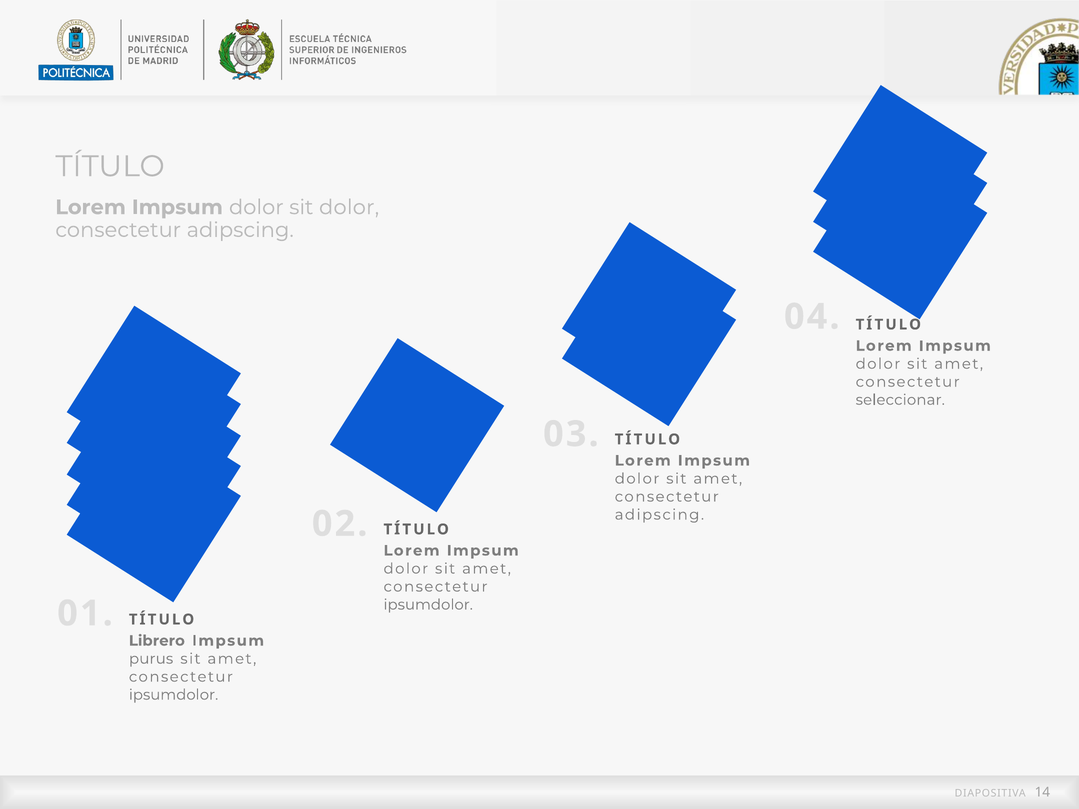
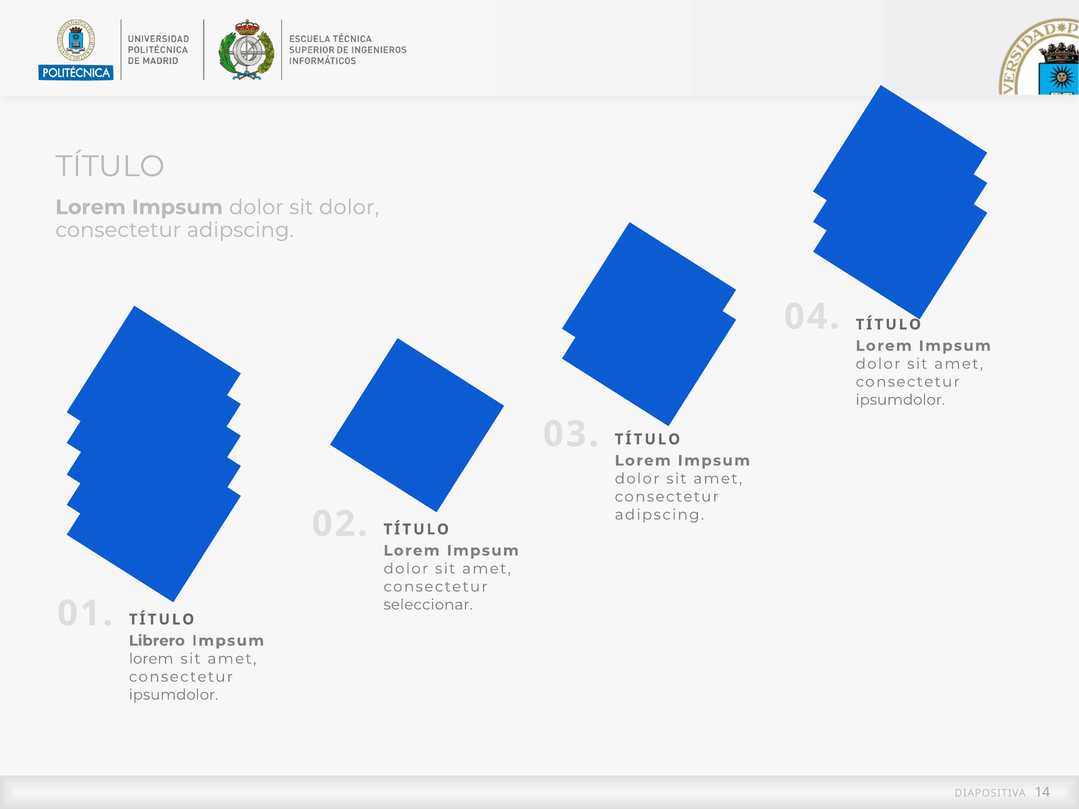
seleccionar at (900, 400): seleccionar -> ipsumdolor
ipsumdolor at (428, 605): ipsumdolor -> seleccionar
purus at (151, 659): purus -> lorem
